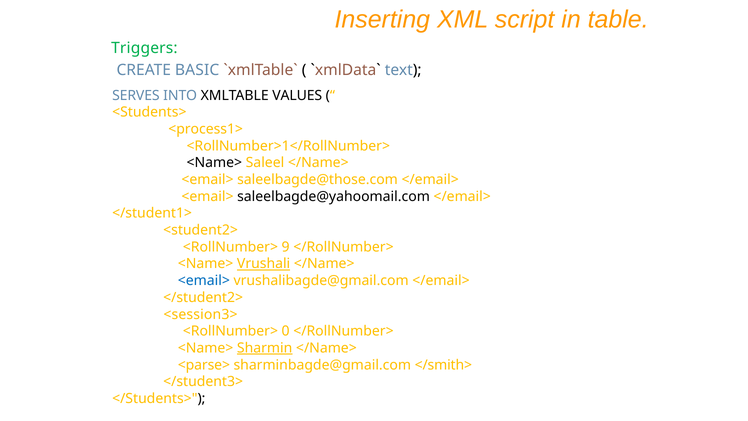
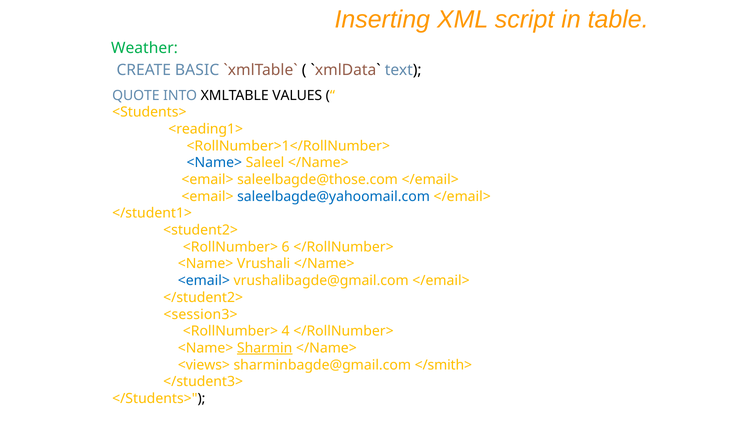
Triggers: Triggers -> Weather
SERVES: SERVES -> QUOTE
<process1>: <process1> -> <reading1>
<Name> at (214, 163) colour: black -> blue
saleelbagde@yahoomail.com colour: black -> blue
9: 9 -> 6
Vrushali underline: present -> none
0: 0 -> 4
<parse>: <parse> -> <views>
